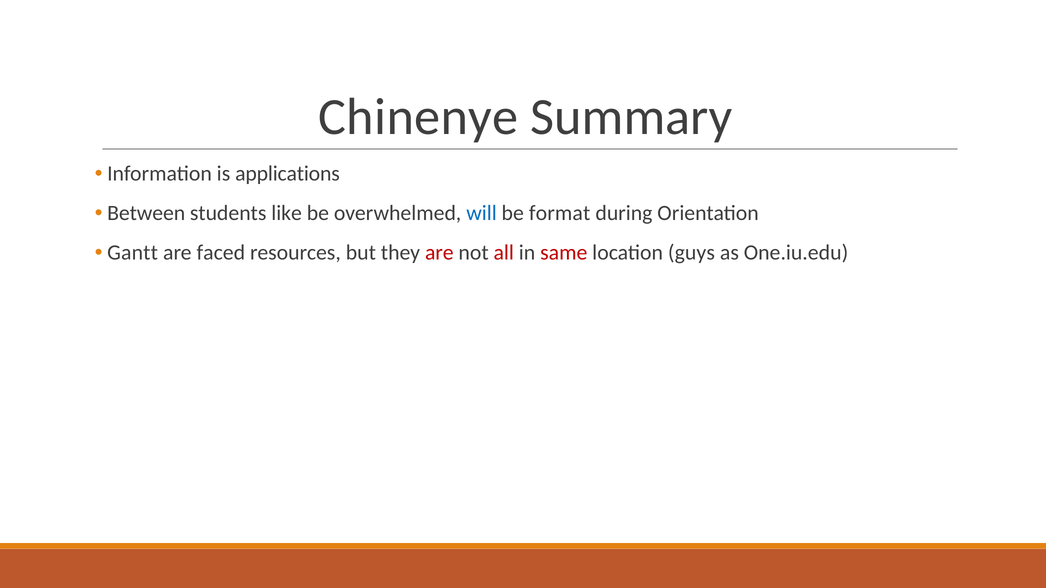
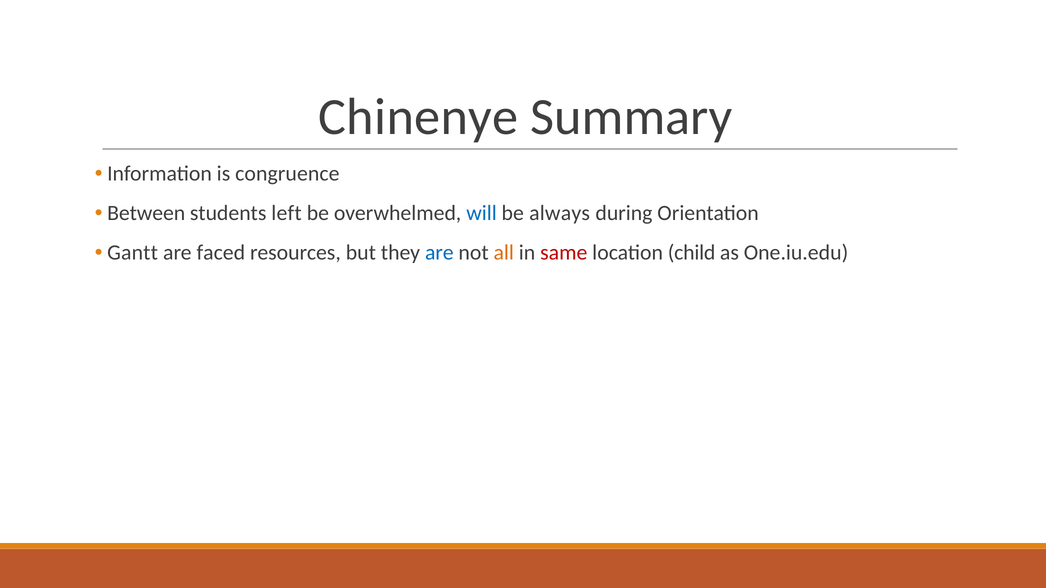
applications: applications -> congruence
like: like -> left
format: format -> always
are at (439, 253) colour: red -> blue
all colour: red -> orange
guys: guys -> child
